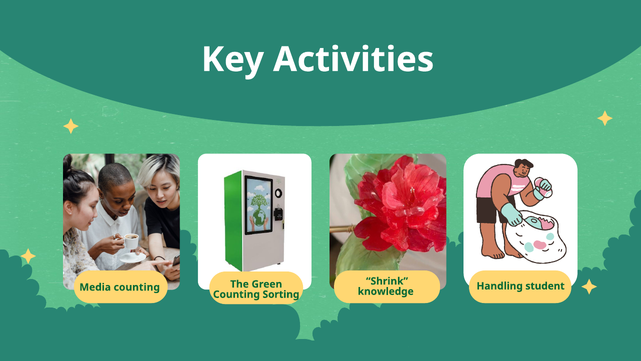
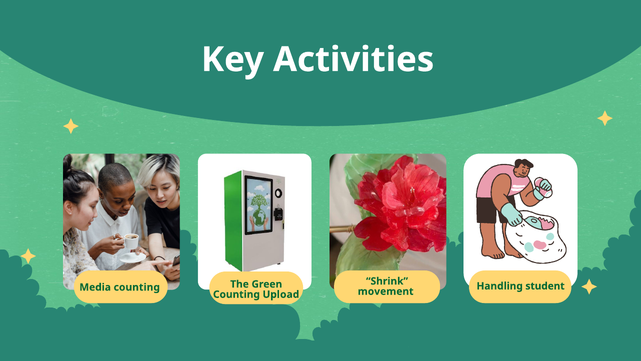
knowledge: knowledge -> movement
Sorting: Sorting -> Upload
